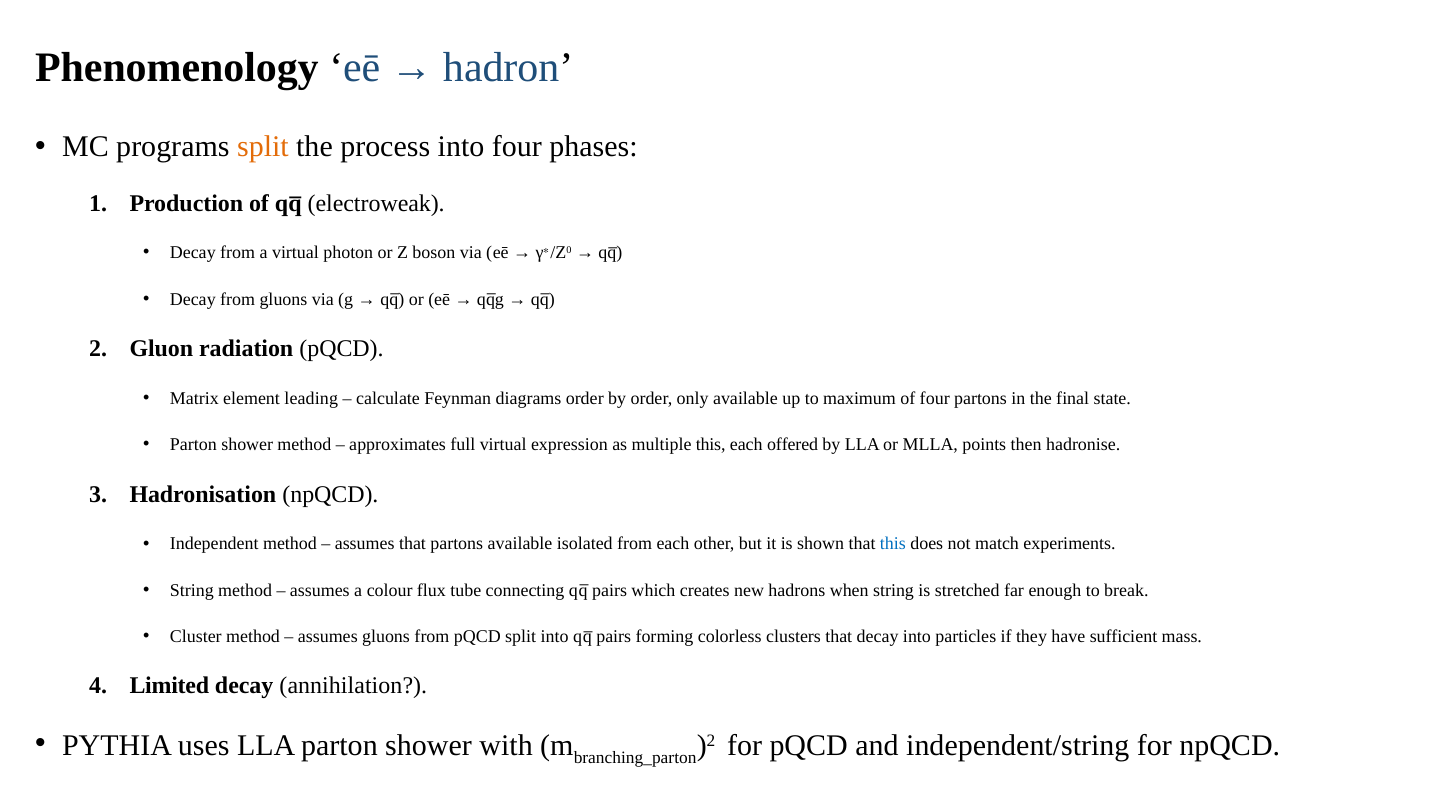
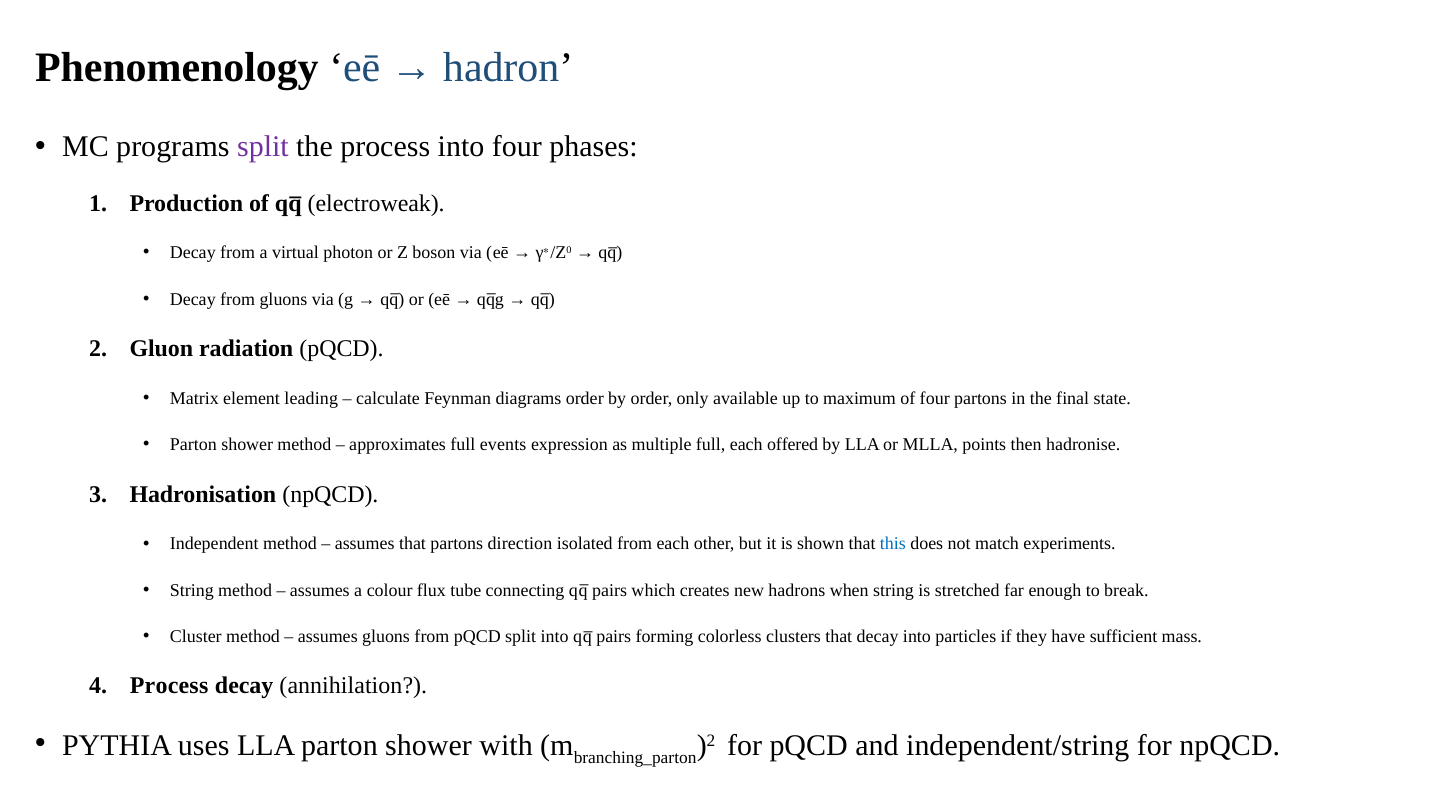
split at (263, 147) colour: orange -> purple
full virtual: virtual -> events
multiple this: this -> full
partons available: available -> direction
Limited at (169, 686): Limited -> Process
